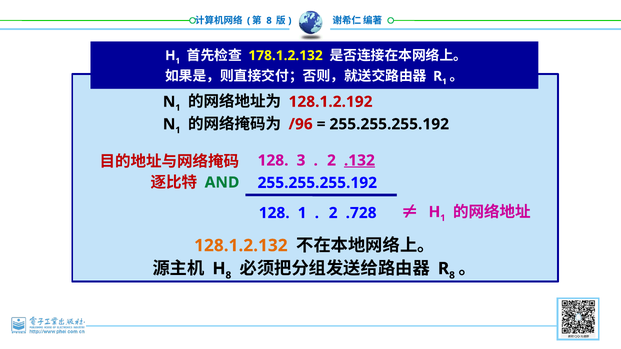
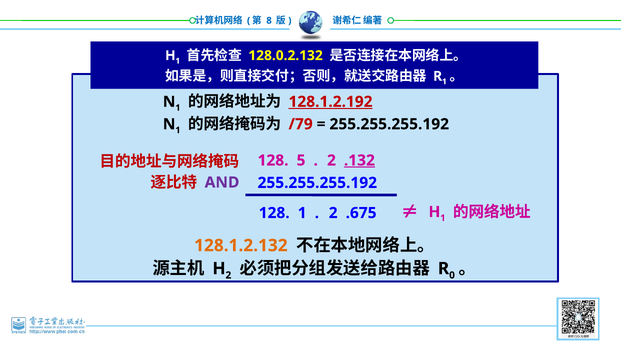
178.1.2.132: 178.1.2.132 -> 128.0.2.132
128.1.2.192 underline: none -> present
/96: /96 -> /79
3: 3 -> 5
AND colour: green -> purple
.728: .728 -> .675
8 at (228, 275): 8 -> 2
8 at (452, 275): 8 -> 0
